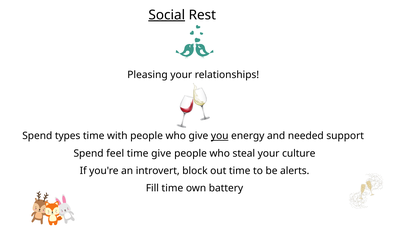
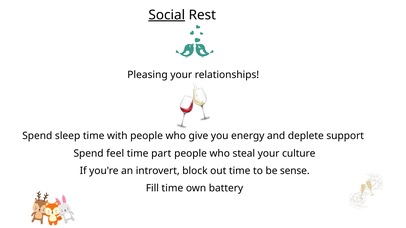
types: types -> sleep
you underline: present -> none
needed: needed -> deplete
time give: give -> part
alerts: alerts -> sense
